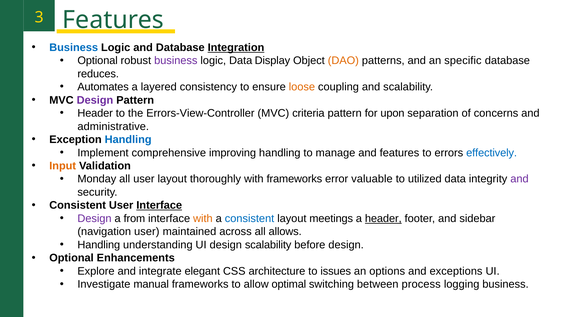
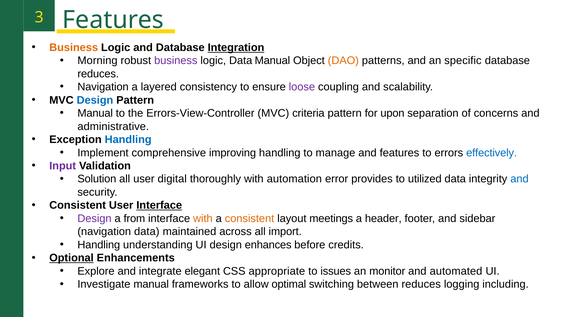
Business at (74, 47) colour: blue -> orange
Optional at (98, 61): Optional -> Morning
Data Display: Display -> Manual
Automates at (103, 87): Automates -> Navigation
loose colour: orange -> purple
Design at (95, 100) colour: purple -> blue
Header at (95, 113): Header -> Manual
Input colour: orange -> purple
Monday: Monday -> Solution
user layout: layout -> digital
with frameworks: frameworks -> automation
valuable: valuable -> provides
and at (519, 179) colour: purple -> blue
consistent at (250, 218) colour: blue -> orange
header at (383, 218) underline: present -> none
navigation user: user -> data
allows: allows -> import
design scalability: scalability -> enhances
before design: design -> credits
Optional at (71, 258) underline: none -> present
architecture: architecture -> appropriate
options: options -> monitor
exceptions: exceptions -> automated
between process: process -> reduces
logging business: business -> including
